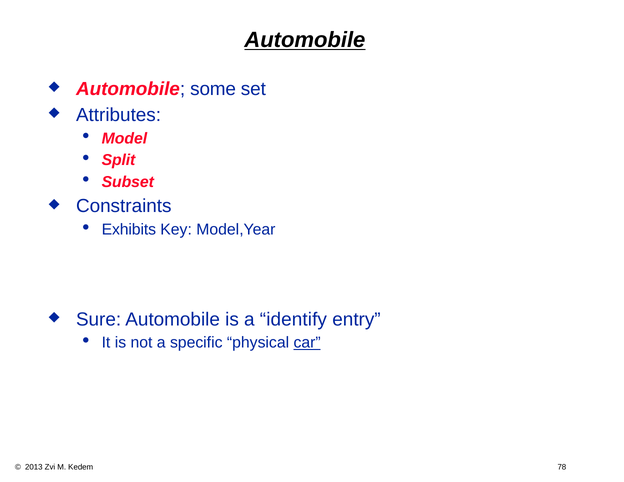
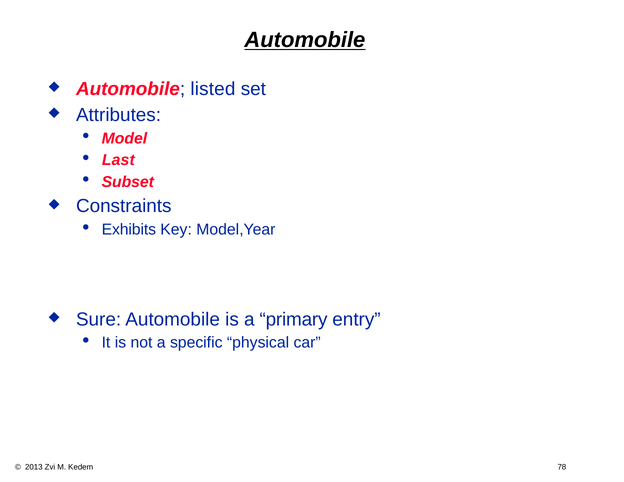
some: some -> listed
Split: Split -> Last
identify: identify -> primary
car underline: present -> none
